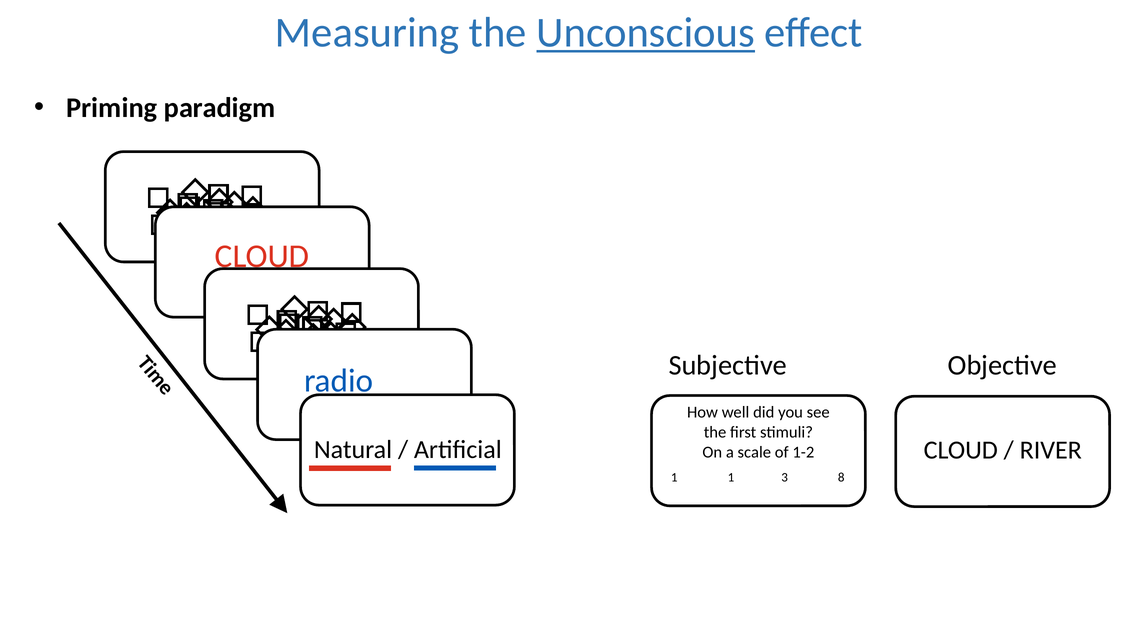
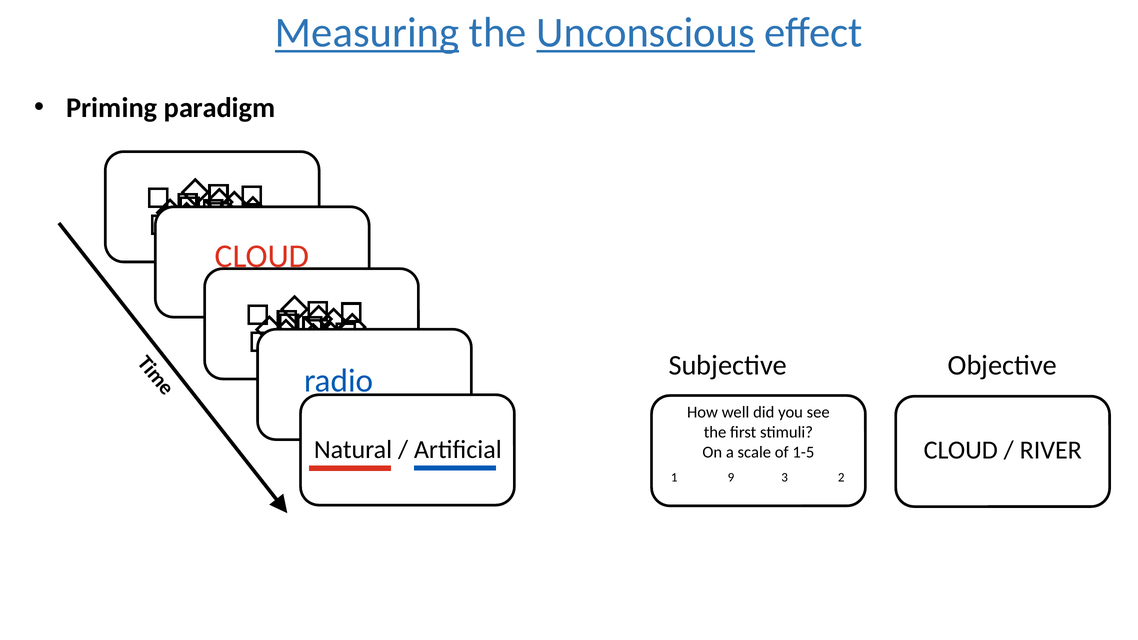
Measuring underline: none -> present
1-2: 1-2 -> 1-5
1 1: 1 -> 9
8: 8 -> 2
